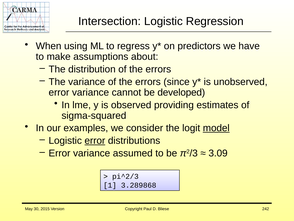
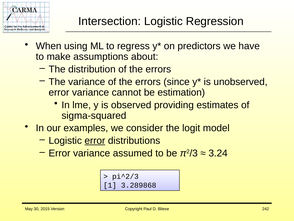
developed: developed -> estimation
model underline: present -> none
3.09: 3.09 -> 3.24
